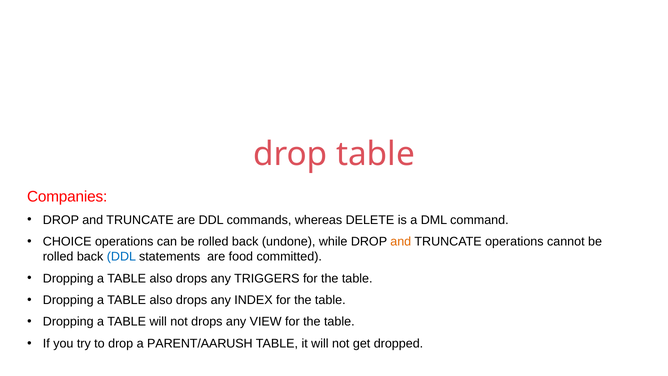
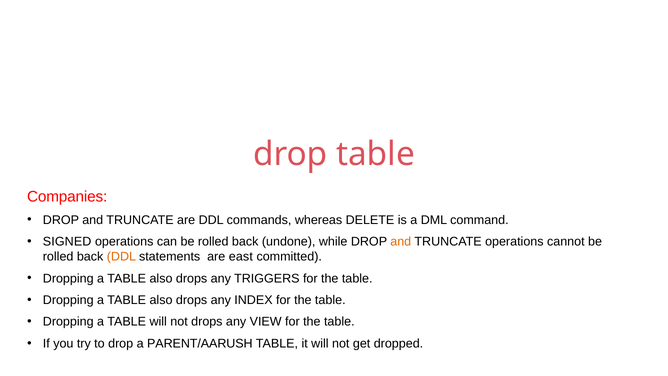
CHOICE: CHOICE -> SIGNED
DDL at (121, 257) colour: blue -> orange
food: food -> east
